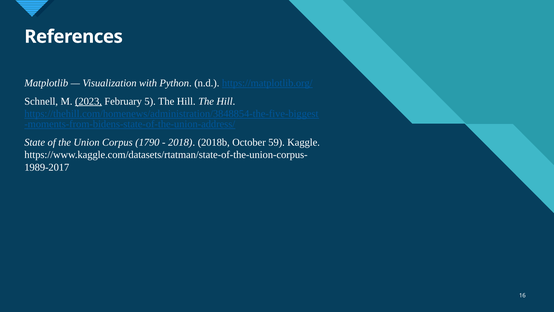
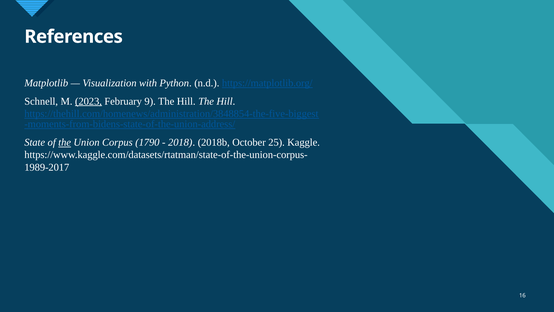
5: 5 -> 9
the at (65, 142) underline: none -> present
59: 59 -> 25
